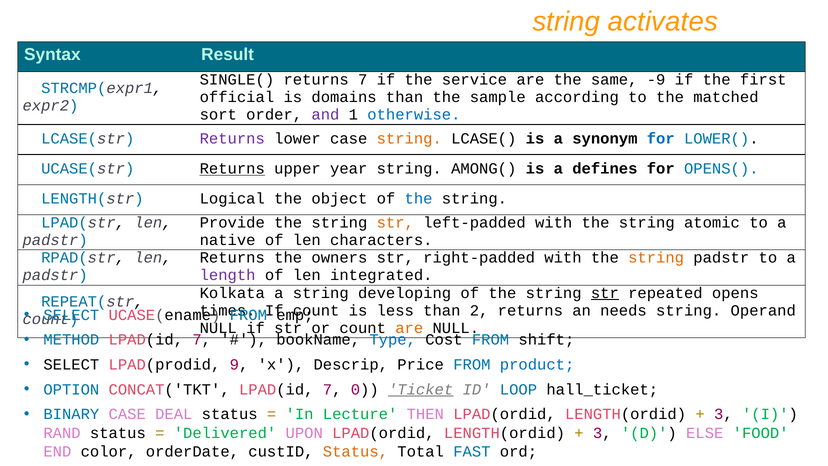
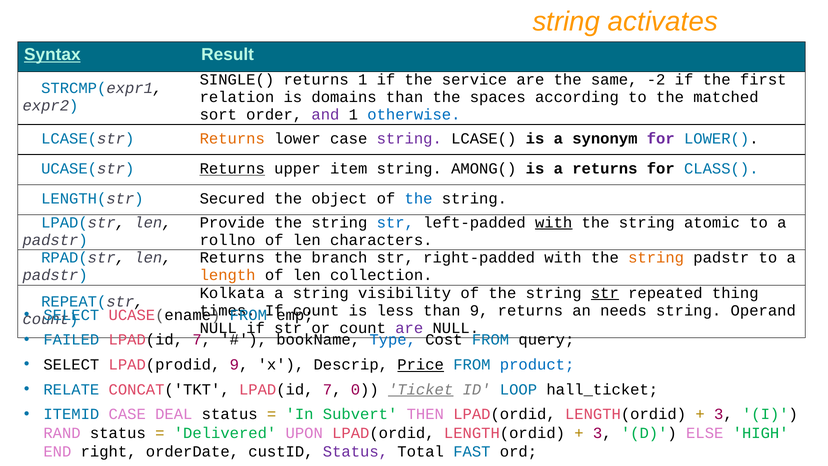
Syntax underline: none -> present
returns 7: 7 -> 1
-9: -9 -> -2
official: official -> relation
sample: sample -> spaces
Returns at (232, 138) colour: purple -> orange
string at (409, 138) colour: orange -> purple
for at (661, 138) colour: blue -> purple
year: year -> item
a defines: defines -> returns
OPENS(: OPENS( -> CLASS(
Logical: Logical -> Secured
str at (395, 222) colour: orange -> blue
with at (554, 222) underline: none -> present
native: native -> rollno
owners: owners -> branch
length colour: purple -> orange
integrated: integrated -> collection
developing: developing -> visibility
opens: opens -> thing
than 2: 2 -> 9
are at (409, 328) colour: orange -> purple
METHOD: METHOD -> FAILED
shift: shift -> query
Price underline: none -> present
OPTION: OPTION -> RELATE
BINARY: BINARY -> ITEMID
Lecture: Lecture -> Subvert
FOOD: FOOD -> HIGH
color: color -> right
Status at (355, 451) colour: orange -> purple
